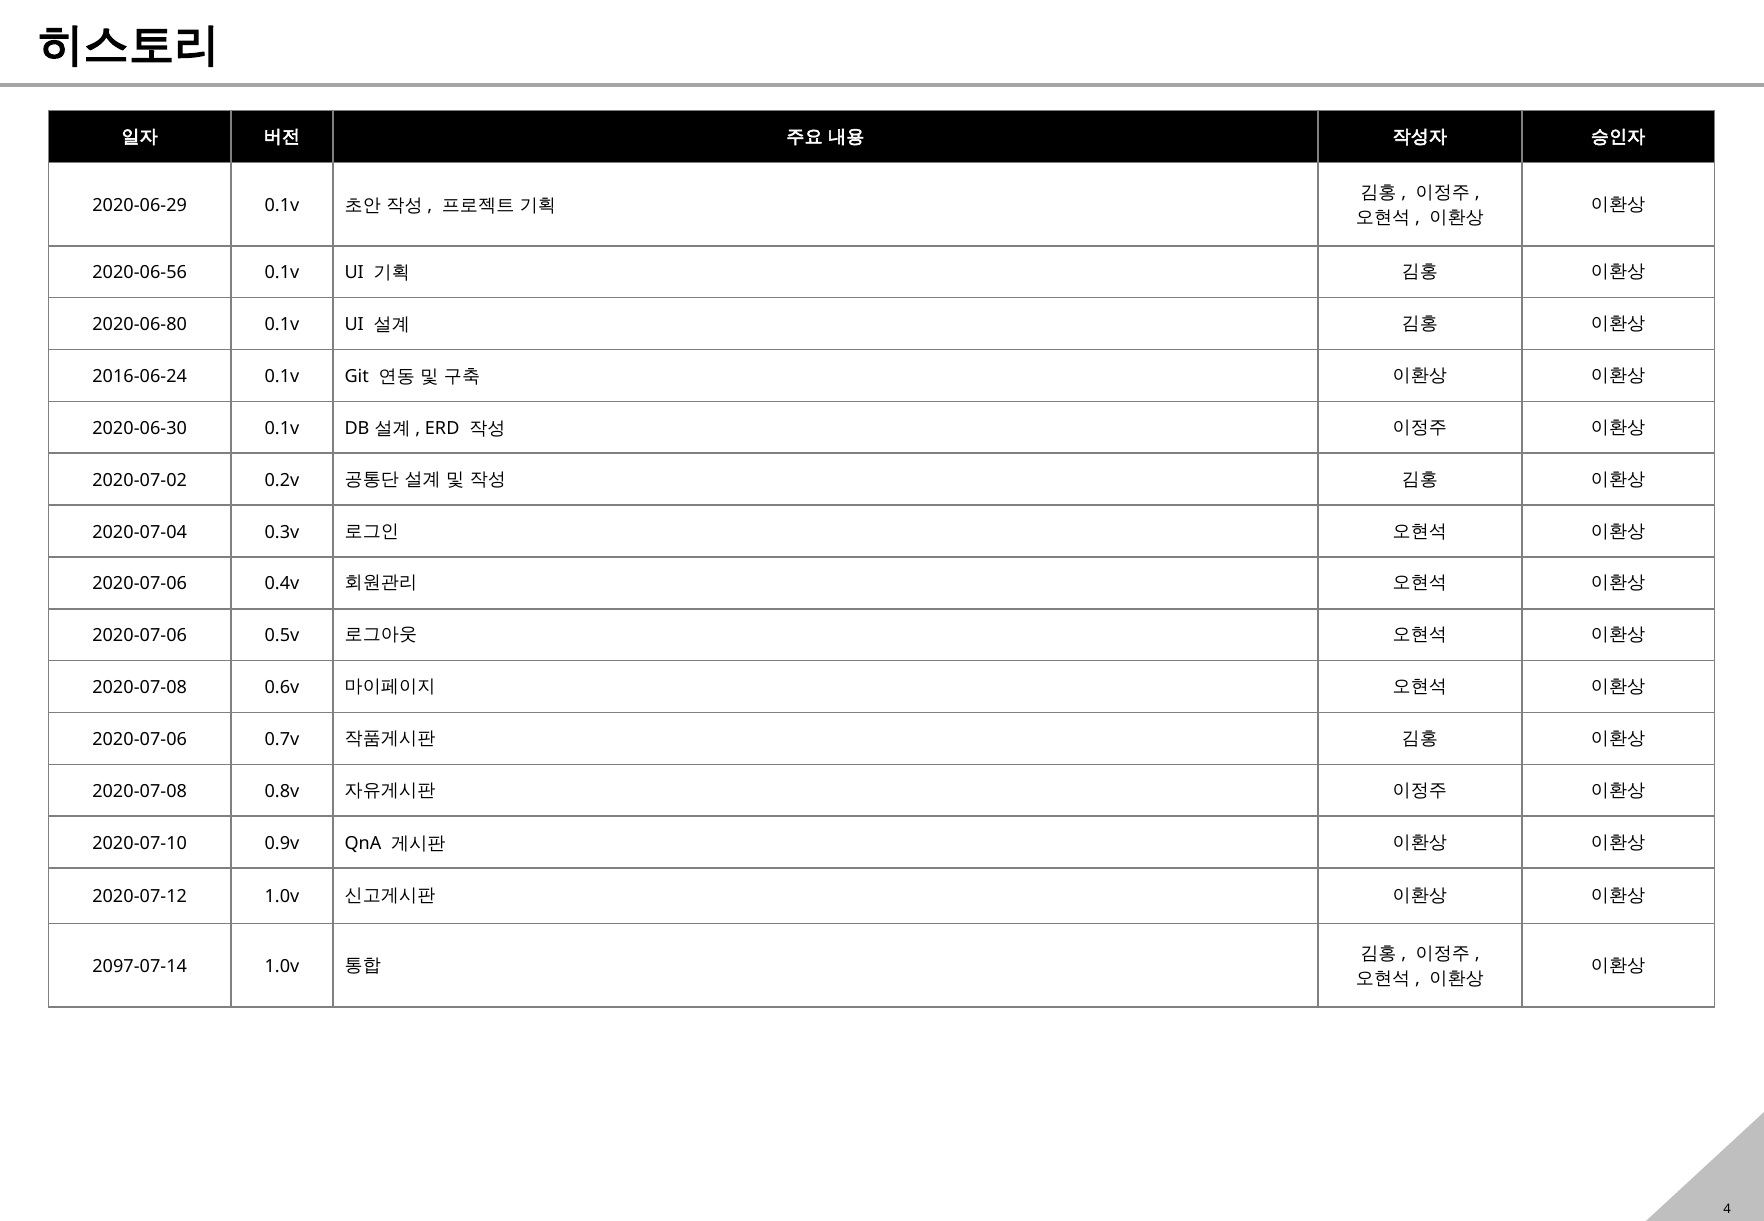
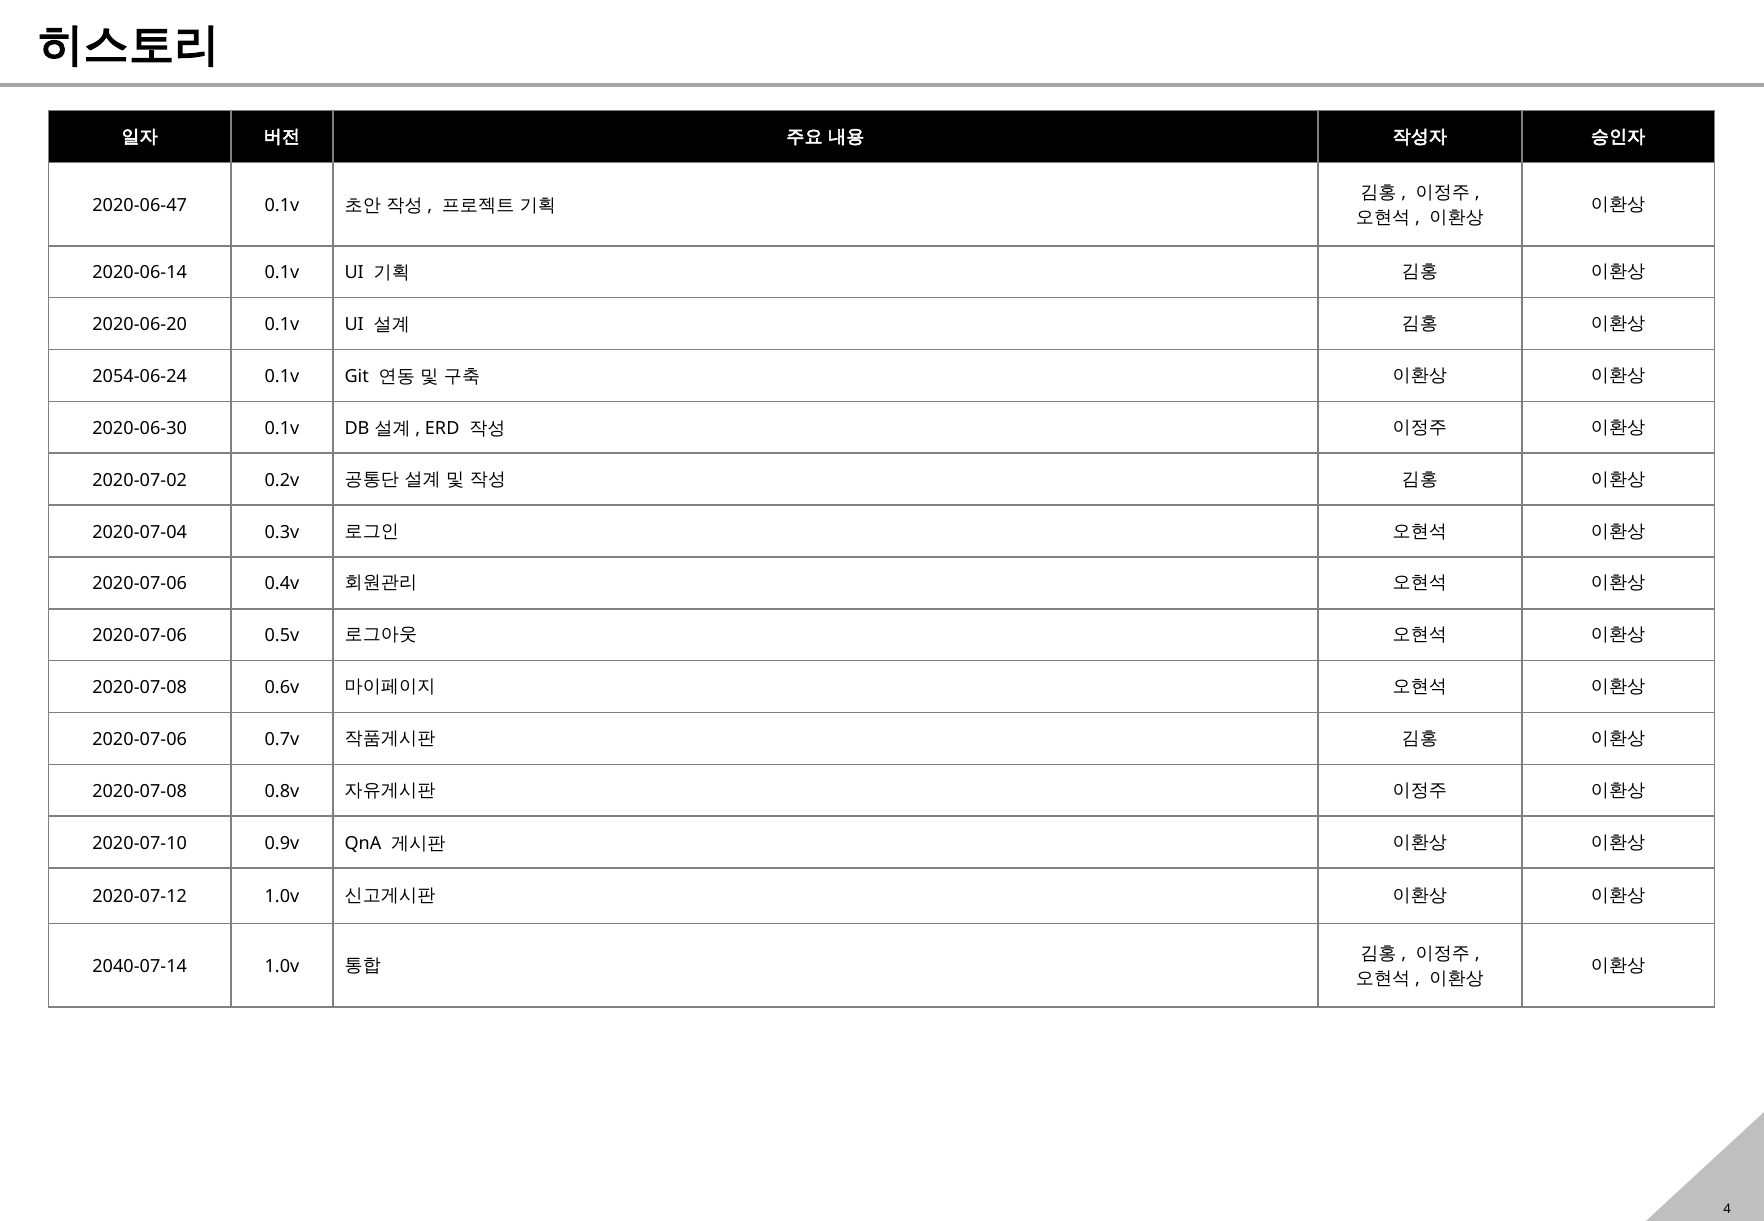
2020-06-29: 2020-06-29 -> 2020-06-47
2020-06-56: 2020-06-56 -> 2020-06-14
2020-06-80: 2020-06-80 -> 2020-06-20
2016-06-24: 2016-06-24 -> 2054-06-24
2097-07-14: 2097-07-14 -> 2040-07-14
